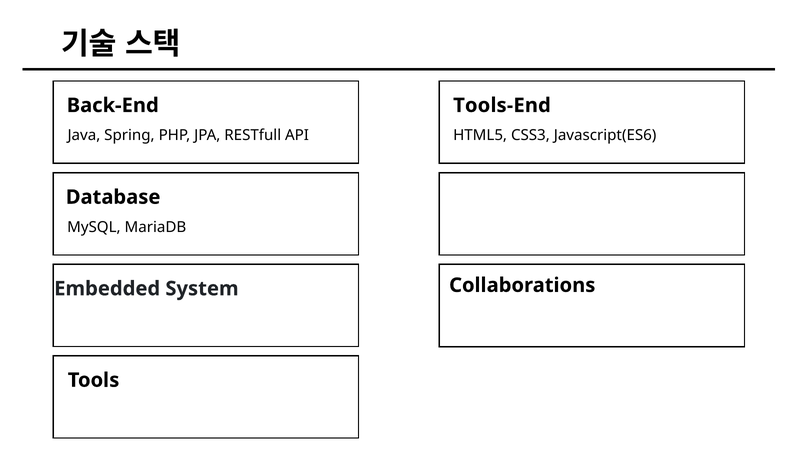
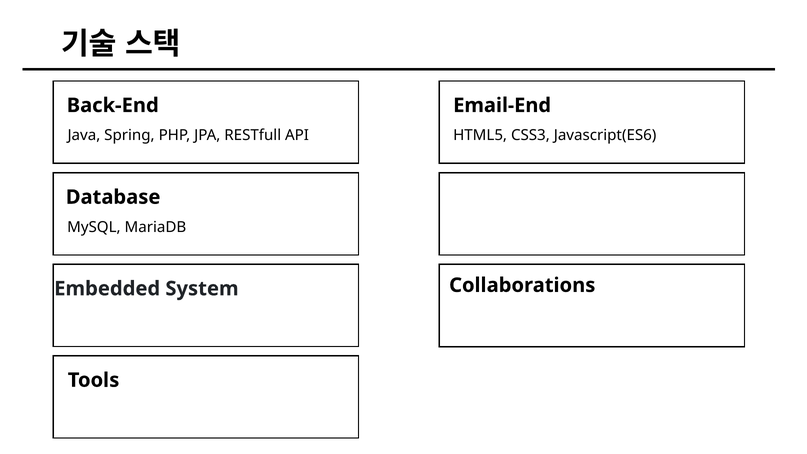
Tools-End: Tools-End -> Email-End
